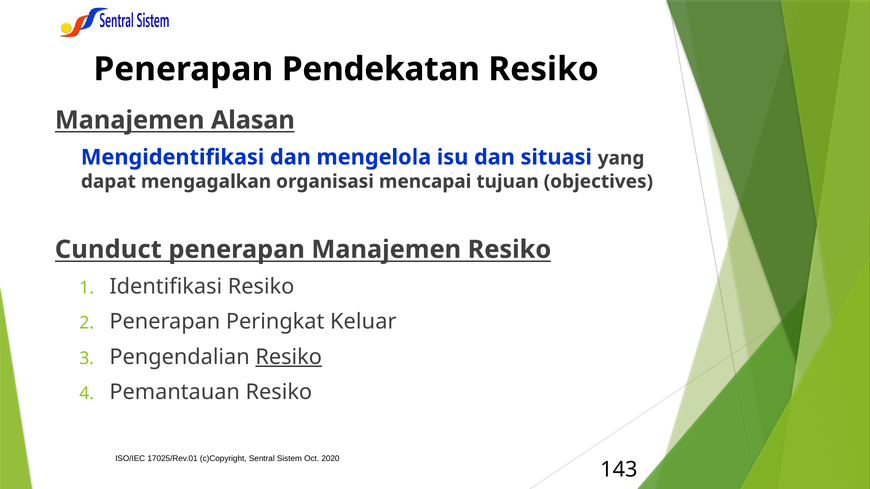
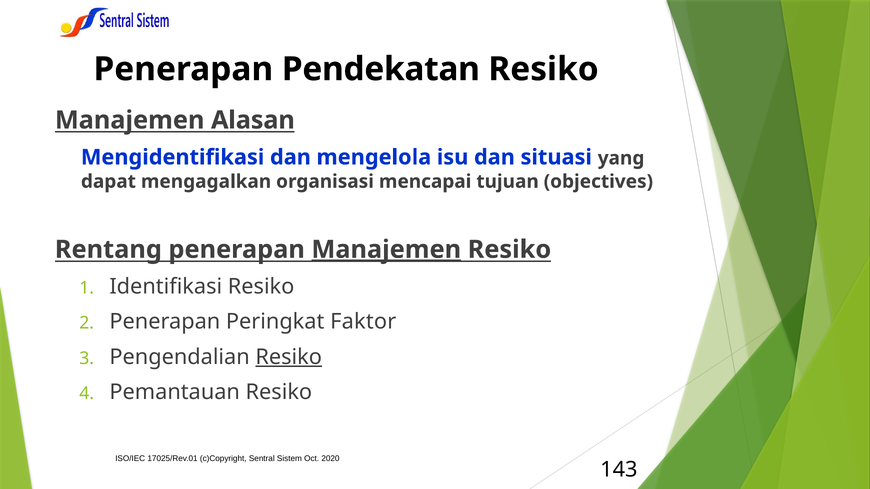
Cunduct: Cunduct -> Rentang
Manajemen at (386, 250) underline: none -> present
Keluar: Keluar -> Faktor
